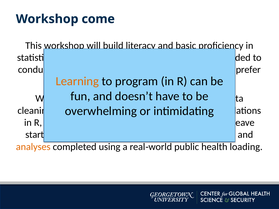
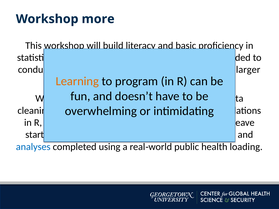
come: come -> more
prefer: prefer -> larger
analyses at (33, 147) colour: orange -> blue
